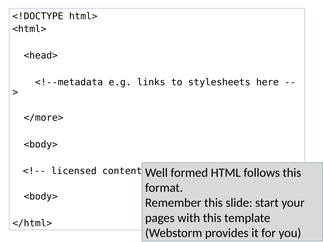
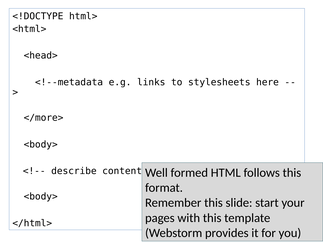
licensed: licensed -> describe
